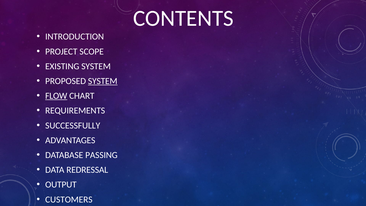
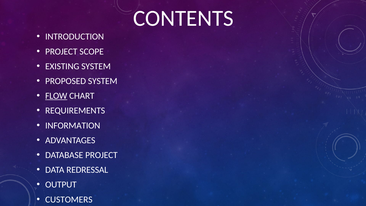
SYSTEM at (103, 81) underline: present -> none
SUCCESSFULLY: SUCCESSFULLY -> INFORMATION
DATABASE PASSING: PASSING -> PROJECT
